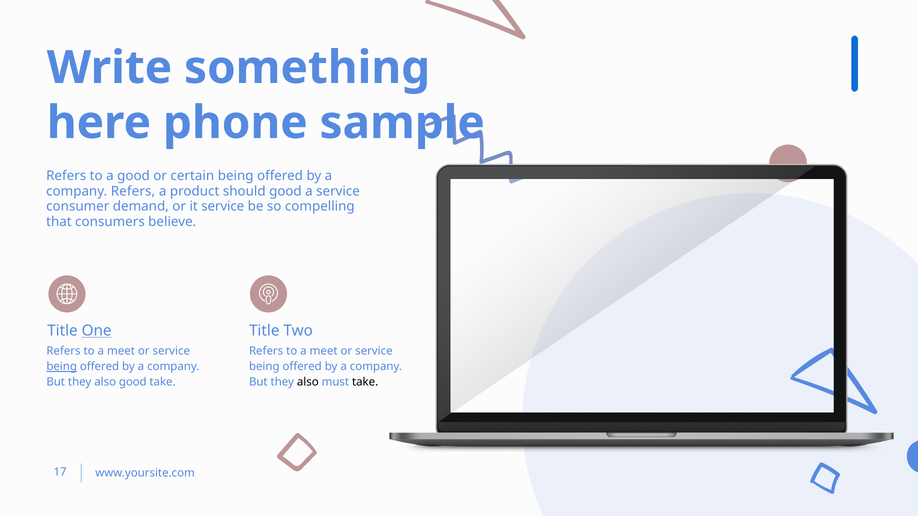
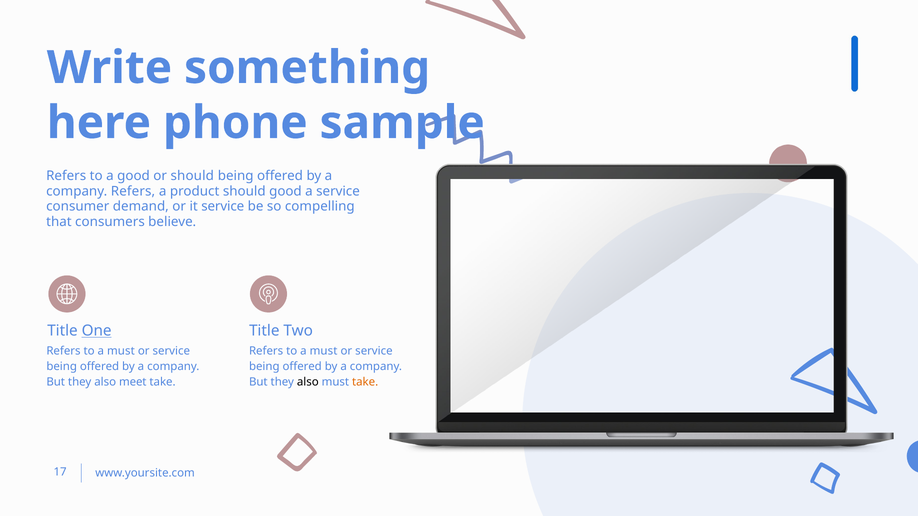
or certain: certain -> should
meet at (121, 351): meet -> must
meet at (324, 351): meet -> must
being at (62, 367) underline: present -> none
also good: good -> meet
take at (365, 382) colour: black -> orange
